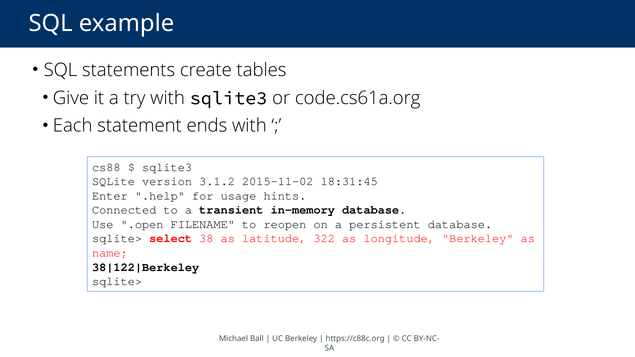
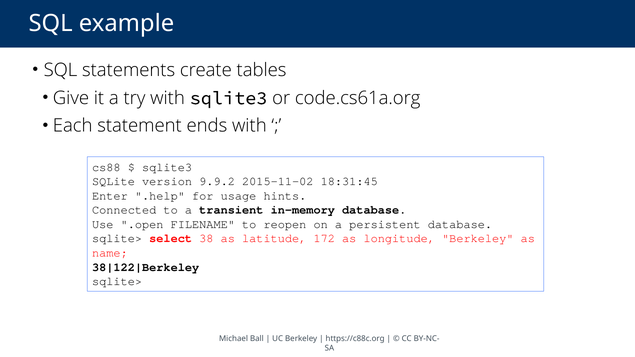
3.1.2: 3.1.2 -> 9.9.2
322: 322 -> 172
